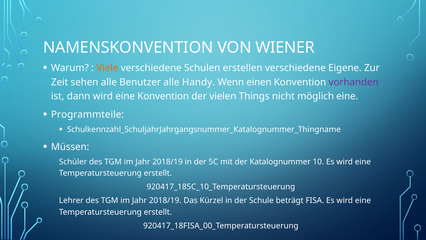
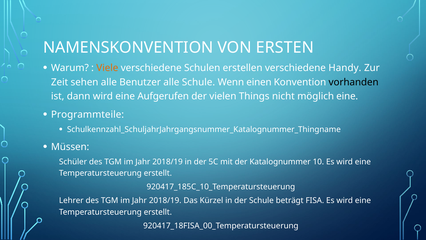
WIENER: WIENER -> ERSTEN
Eigene: Eigene -> Handy
alle Handy: Handy -> Schule
vorhanden colour: purple -> black
eine Konvention: Konvention -> Aufgerufen
